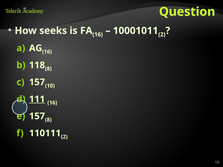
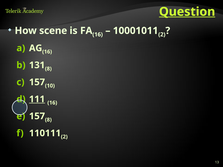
Question underline: none -> present
seeks: seeks -> scene
118: 118 -> 131
